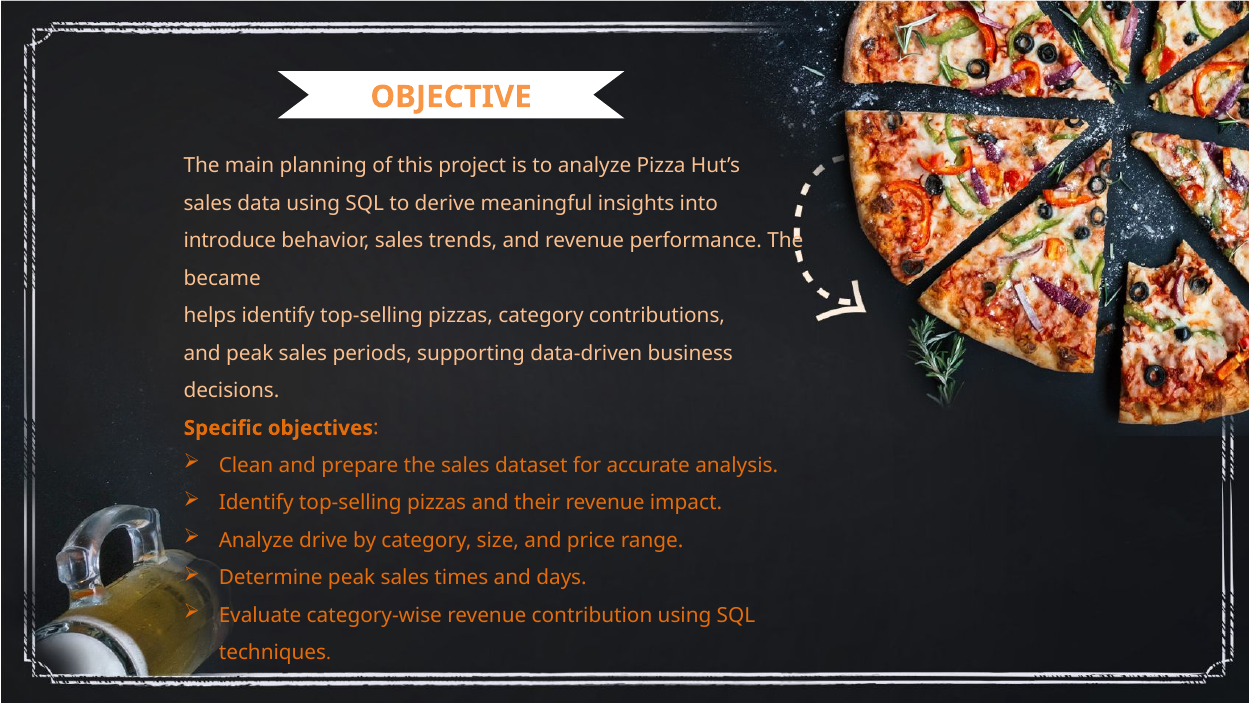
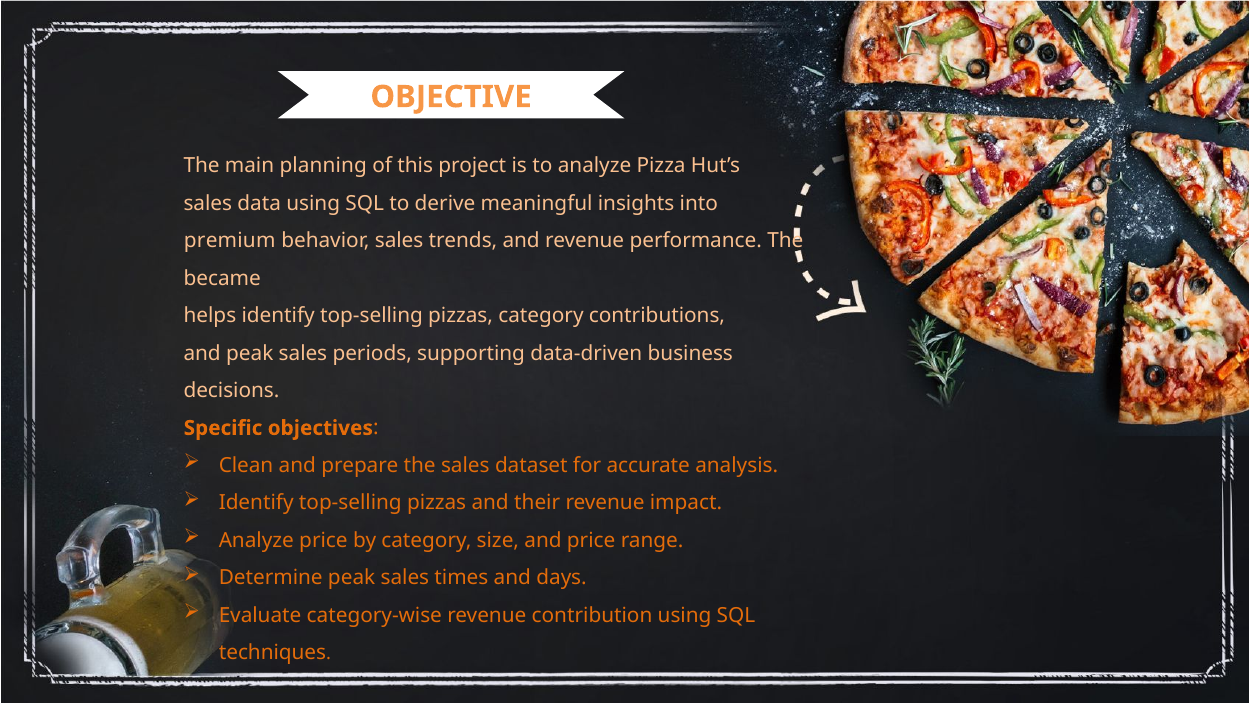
introduce: introduce -> premium
Analyze drive: drive -> price
